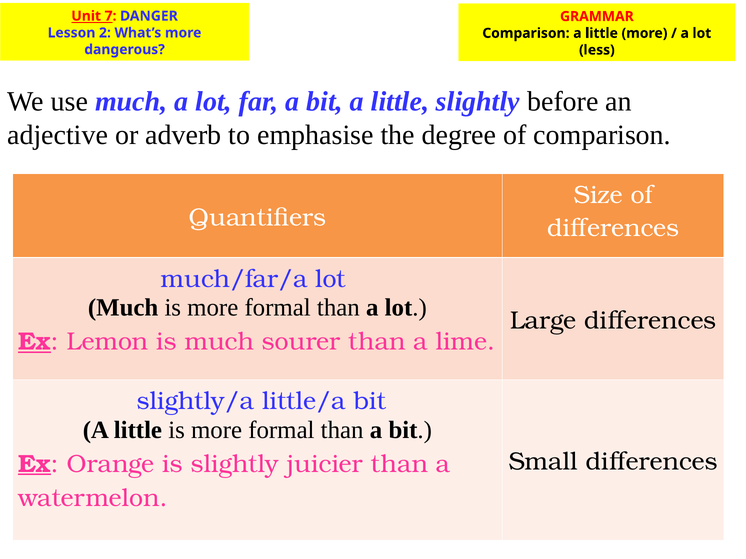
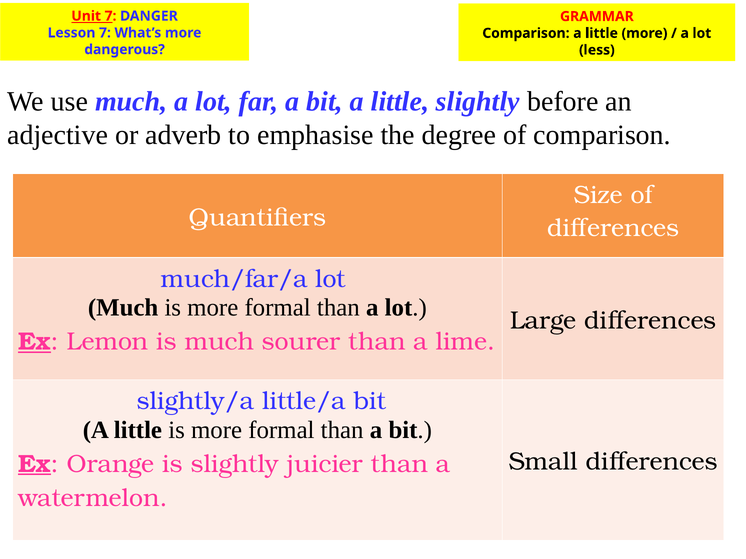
Lesson 2: 2 -> 7
